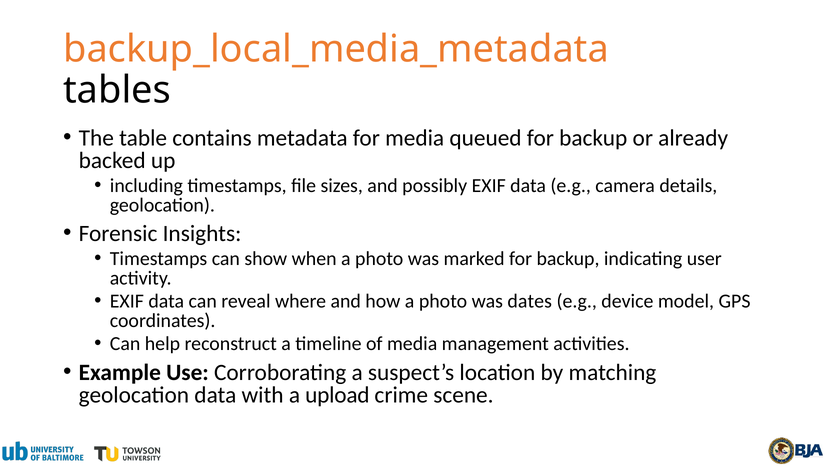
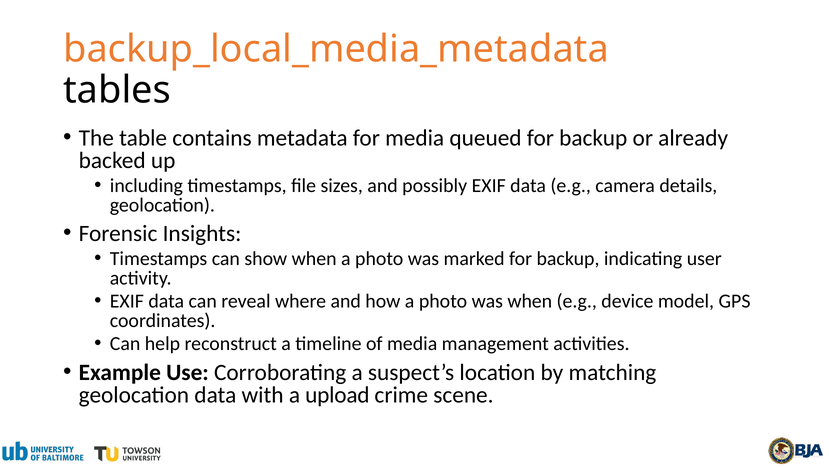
was dates: dates -> when
